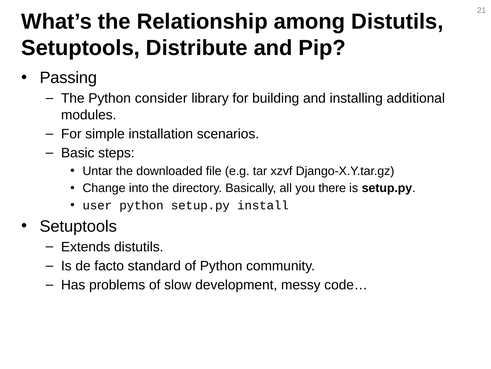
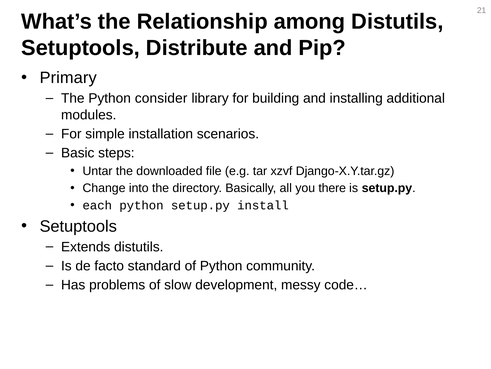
Passing: Passing -> Primary
user: user -> each
